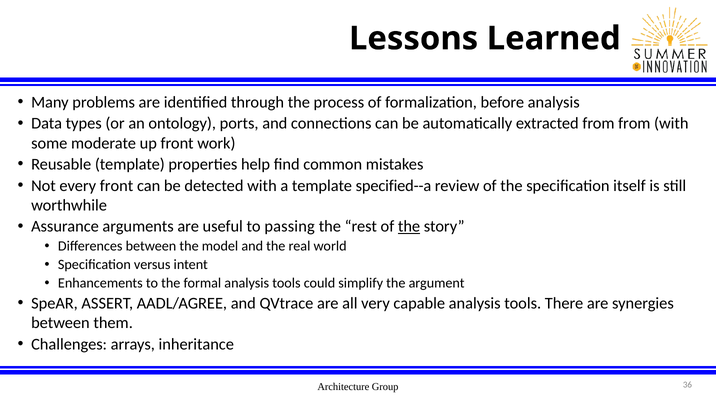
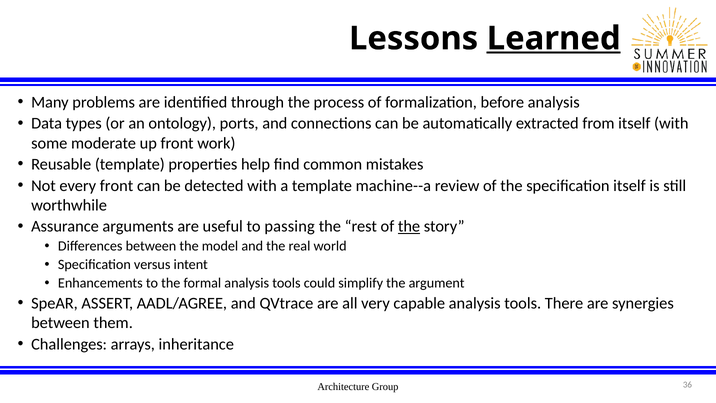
Learned underline: none -> present
from from: from -> itself
specified--a: specified--a -> machine--a
